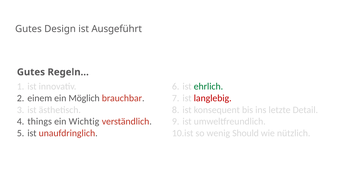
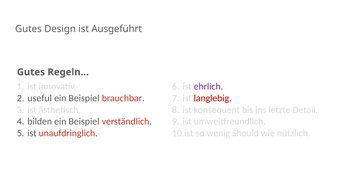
ehrlich colour: green -> purple
einem: einem -> useful
Möglich at (84, 98): Möglich -> Beispiel
things: things -> bilden
Wichtig at (84, 121): Wichtig -> Beispiel
